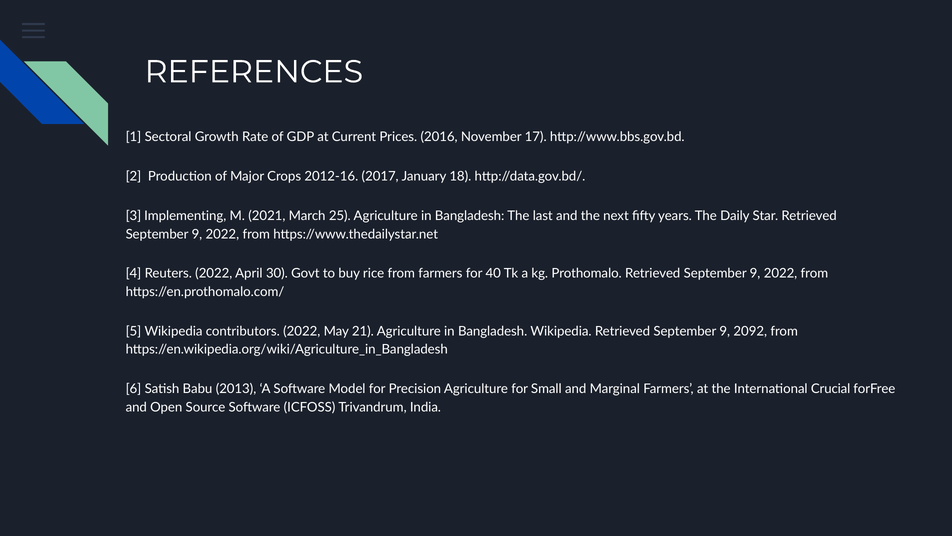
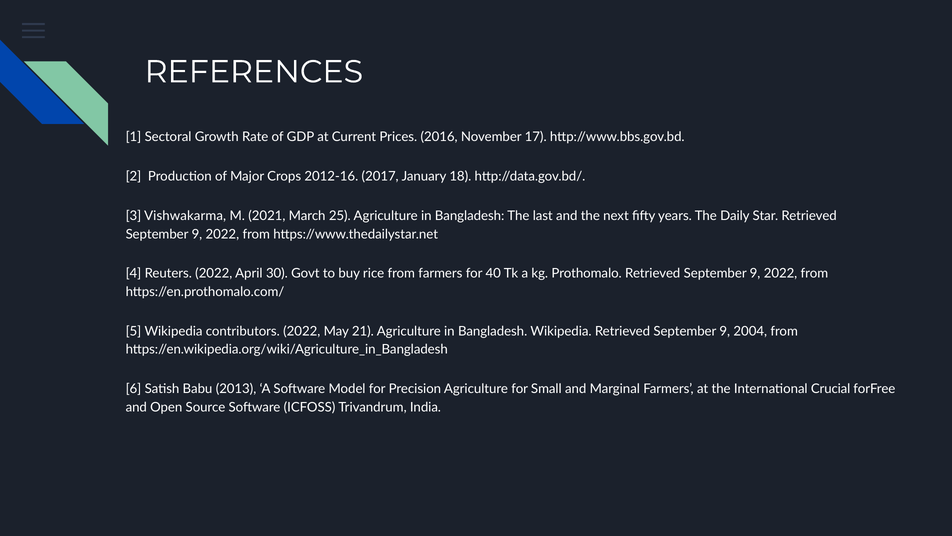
Implementing: Implementing -> Vishwakarma
2092: 2092 -> 2004
